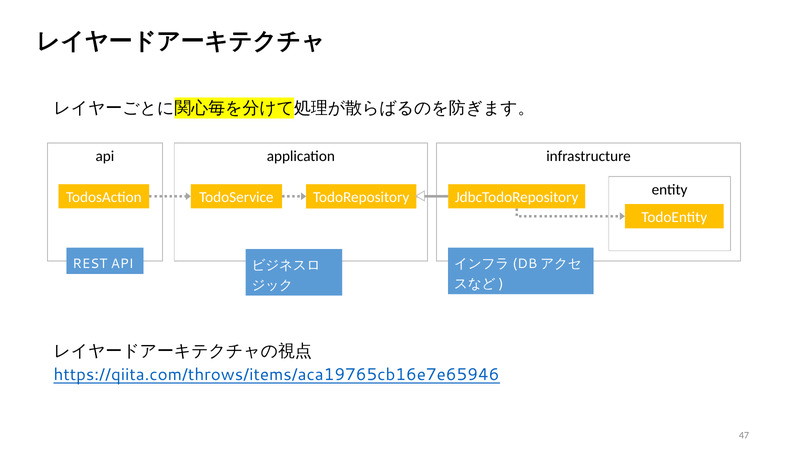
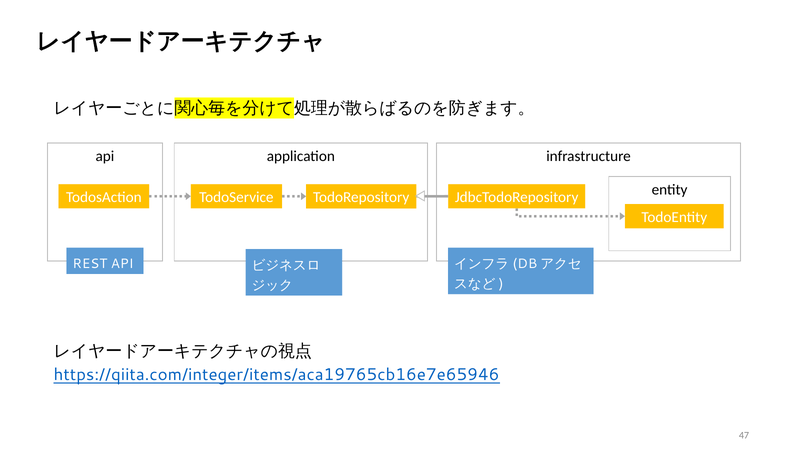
https://qiita.com/throws/items/aca19765cb16e7e65946: https://qiita.com/throws/items/aca19765cb16e7e65946 -> https://qiita.com/integer/items/aca19765cb16e7e65946
